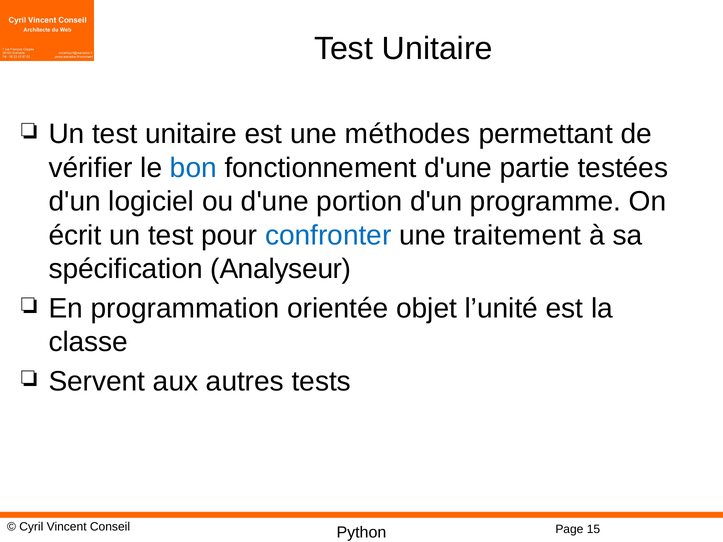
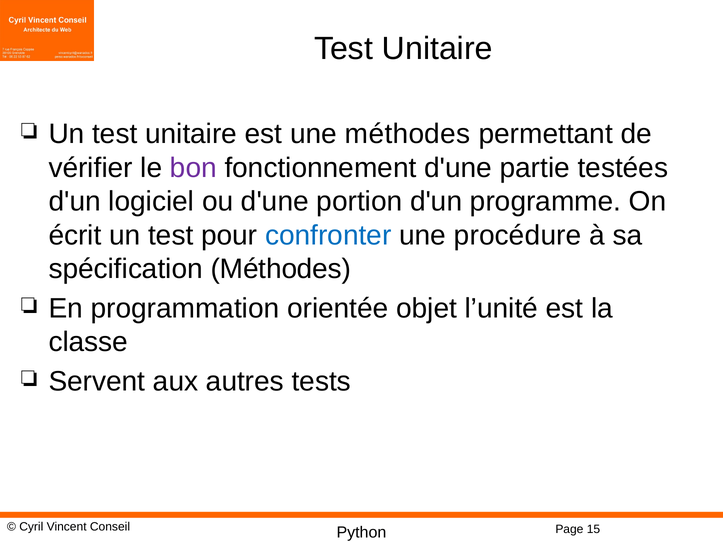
bon colour: blue -> purple
traitement: traitement -> procédure
spécification Analyseur: Analyseur -> Méthodes
